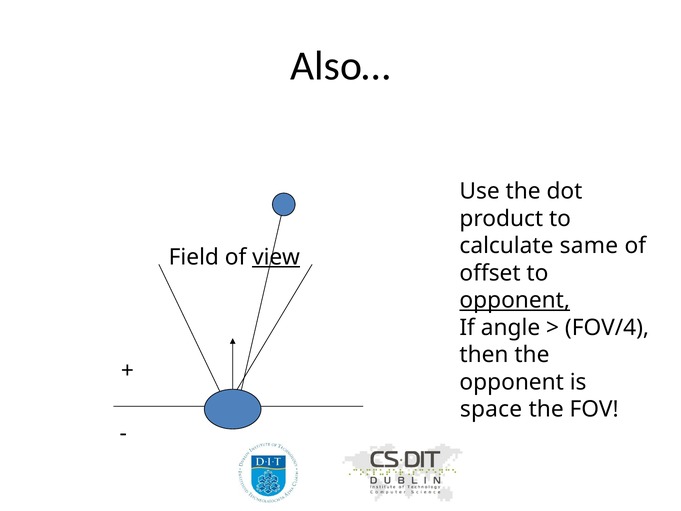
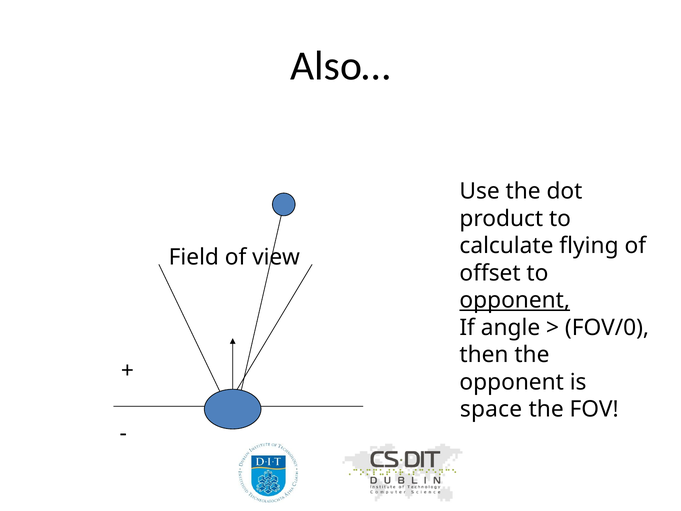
same: same -> flying
view underline: present -> none
FOV/4: FOV/4 -> FOV/0
